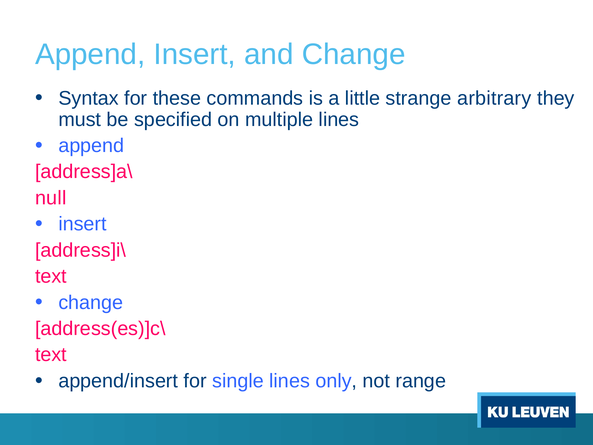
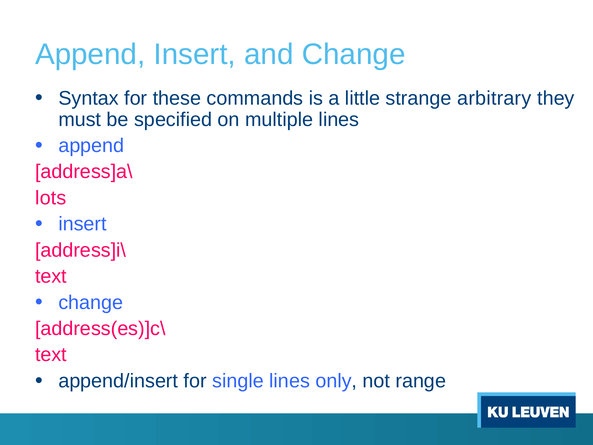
null: null -> lots
